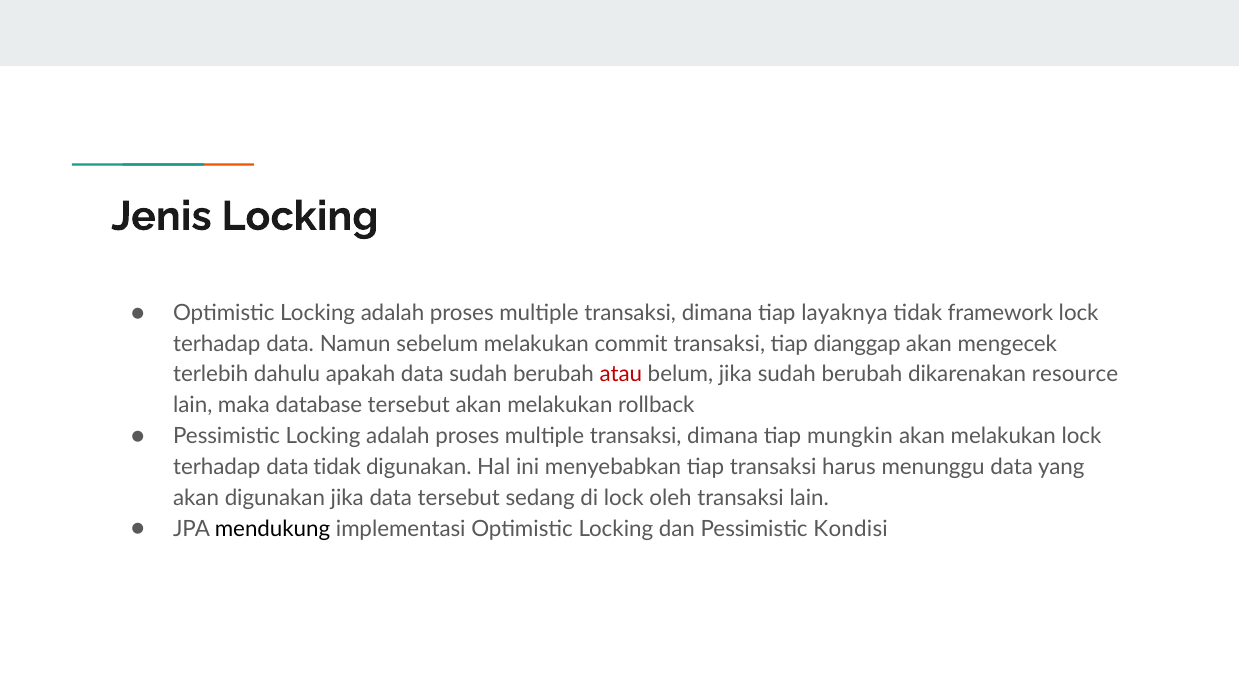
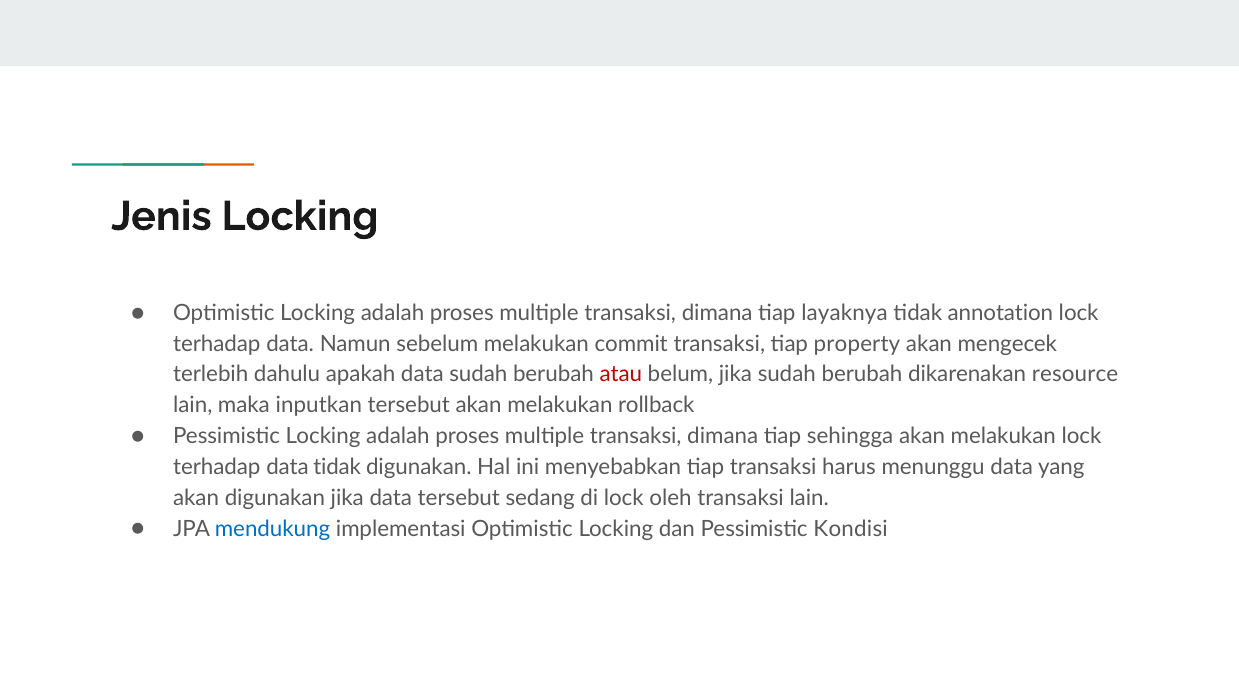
framework: framework -> annotation
dianggap: dianggap -> property
database: database -> inputkan
mungkin: mungkin -> sehingga
mendukung colour: black -> blue
